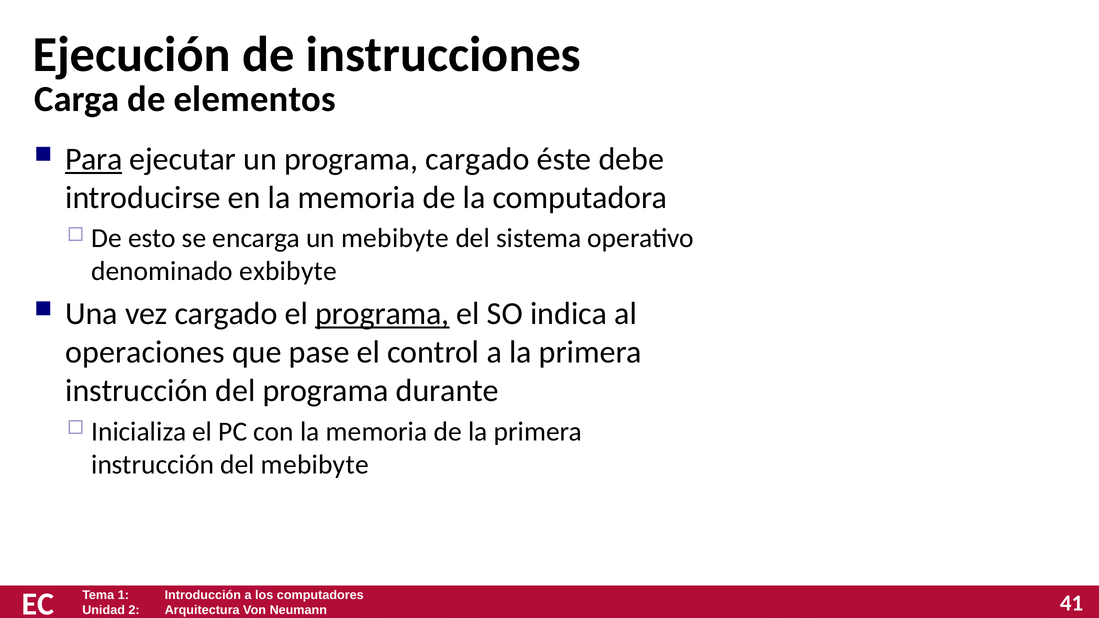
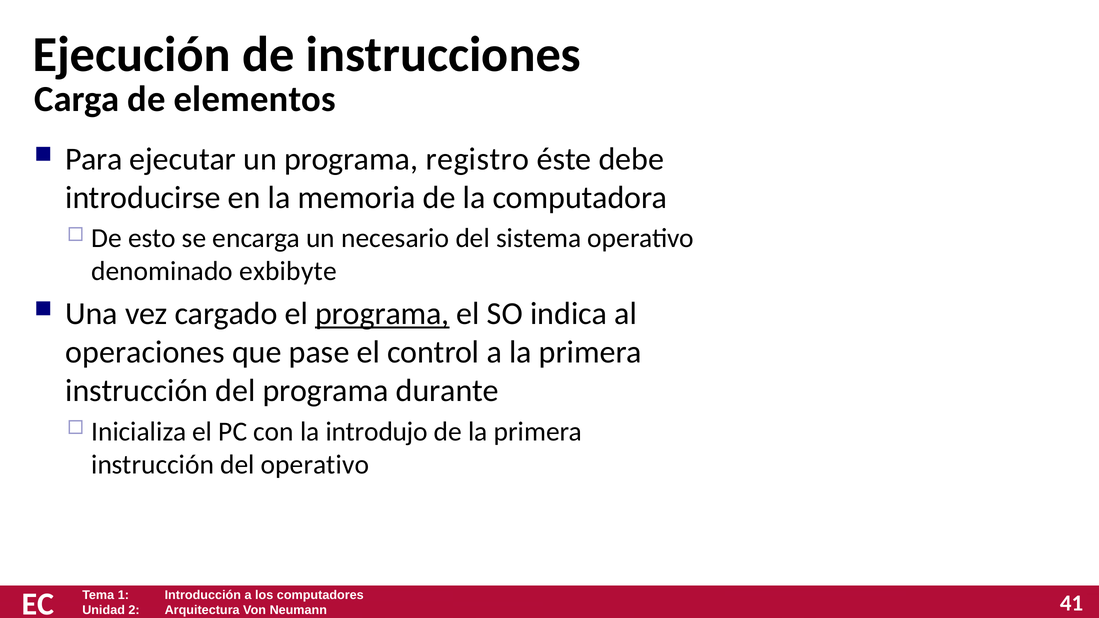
Para underline: present -> none
programa cargado: cargado -> registro
un mebibyte: mebibyte -> necesario
con la memoria: memoria -> introdujo
del mebibyte: mebibyte -> operativo
